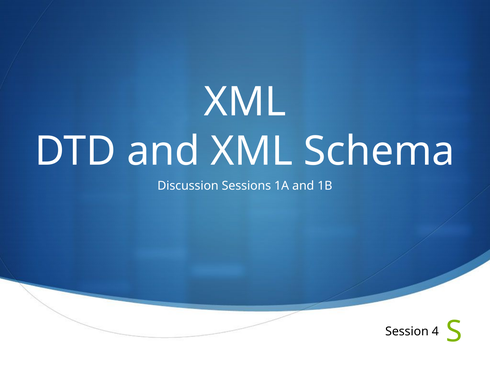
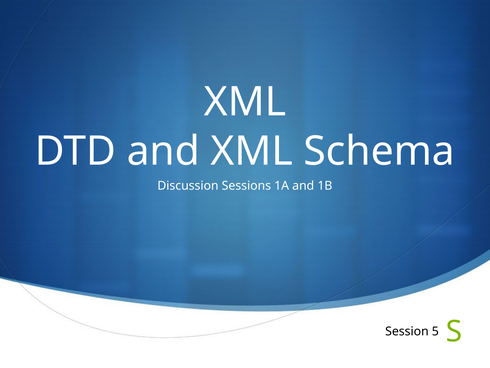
4: 4 -> 5
